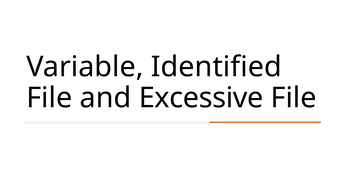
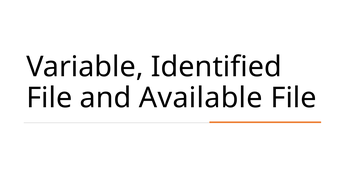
Excessive: Excessive -> Available
